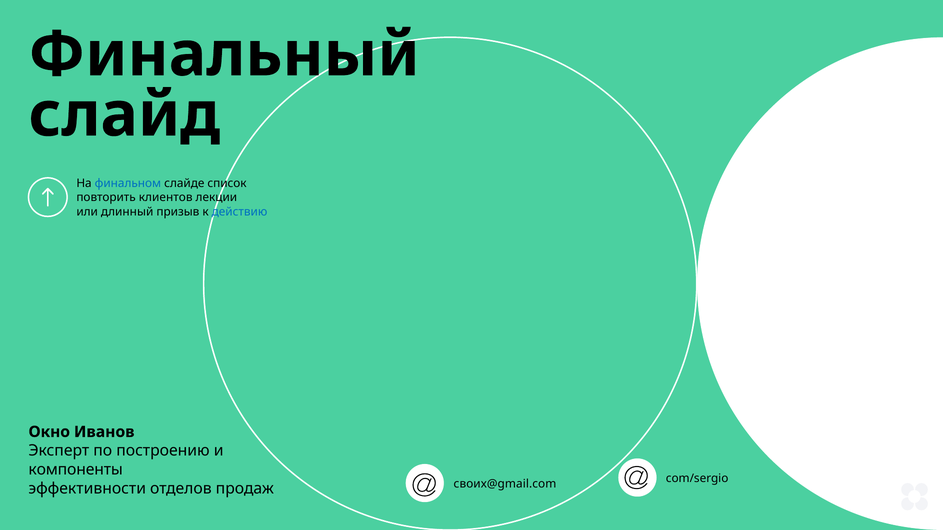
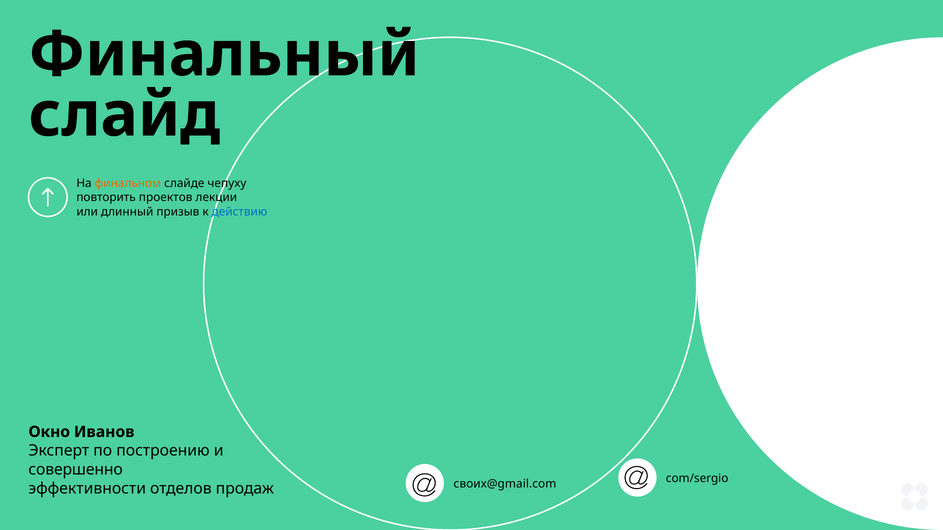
финальном colour: blue -> orange
список: список -> чепуху
клиентов: клиентов -> проектов
компоненты: компоненты -> совершенно
